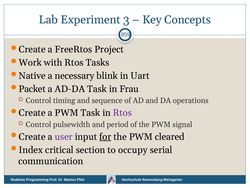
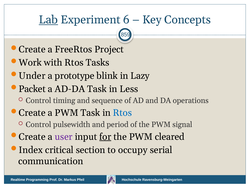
Lab underline: none -> present
3: 3 -> 6
Native: Native -> Under
necessary: necessary -> prototype
Uart: Uart -> Lazy
Frau: Frau -> Less
Rtos at (122, 113) colour: purple -> blue
